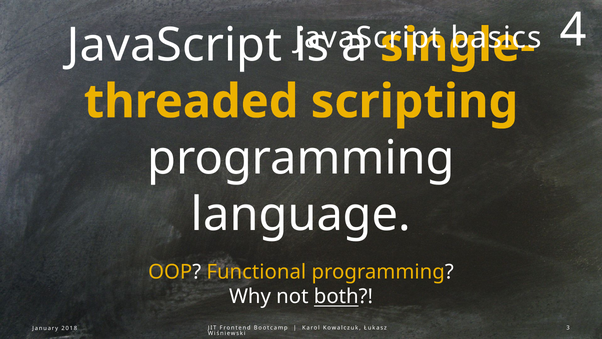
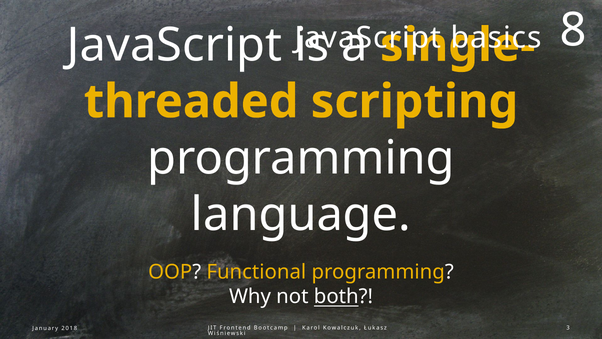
4: 4 -> 8
